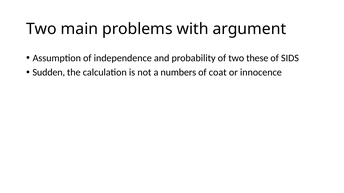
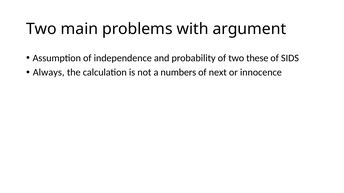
Sudden: Sudden -> Always
coat: coat -> next
